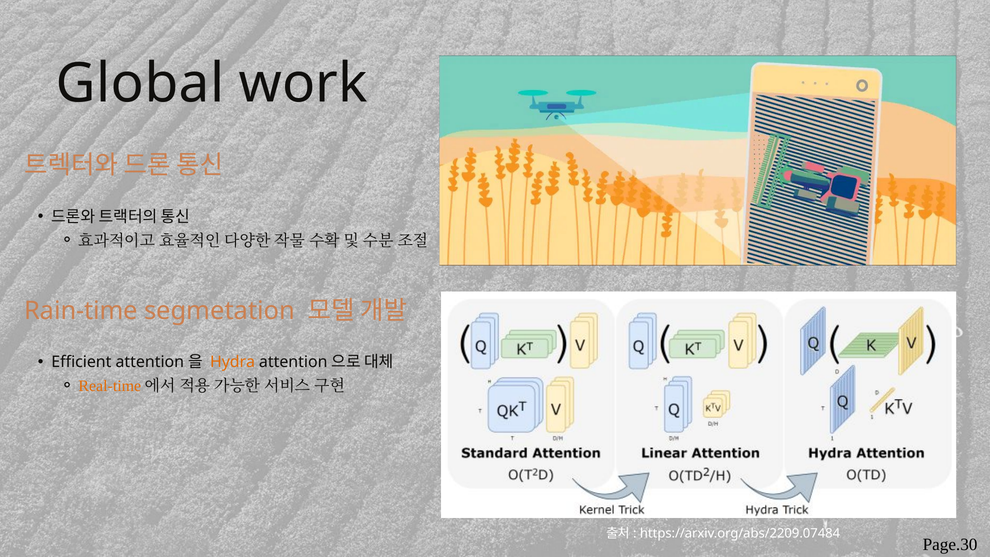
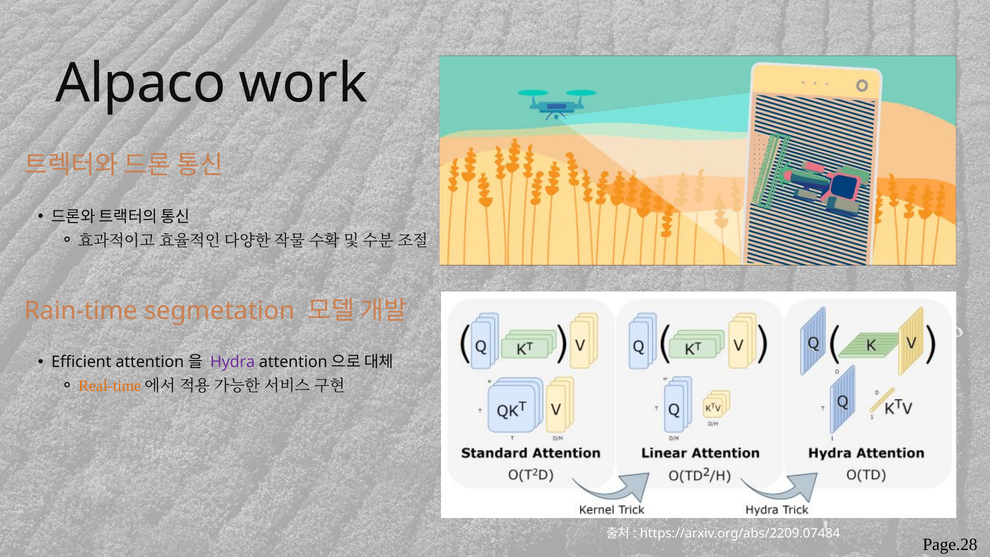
Global: Global -> Alpaco
Hydra colour: orange -> purple
Page.30: Page.30 -> Page.28
